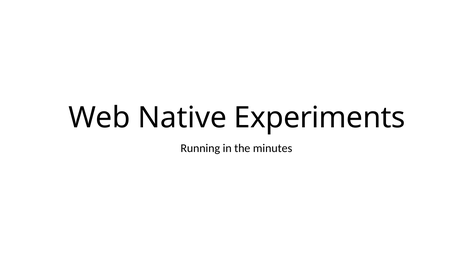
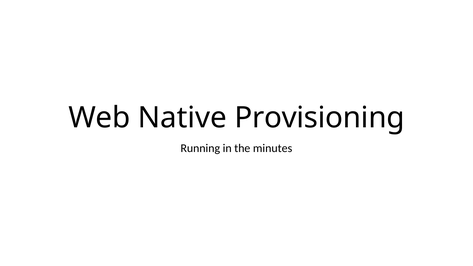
Experiments: Experiments -> Provisioning
